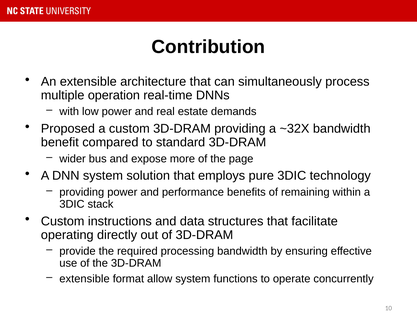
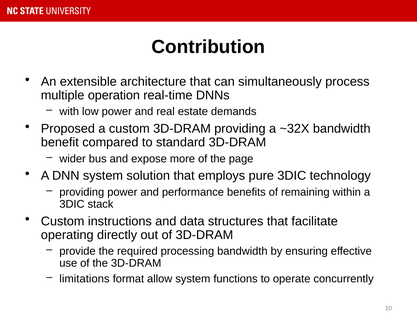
extensible at (85, 278): extensible -> limitations
